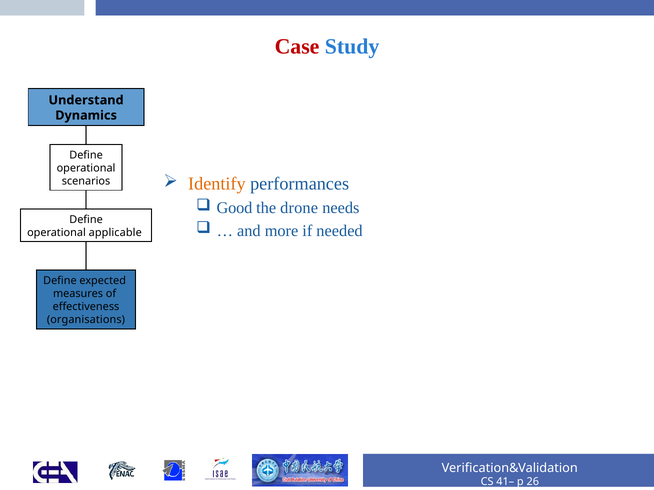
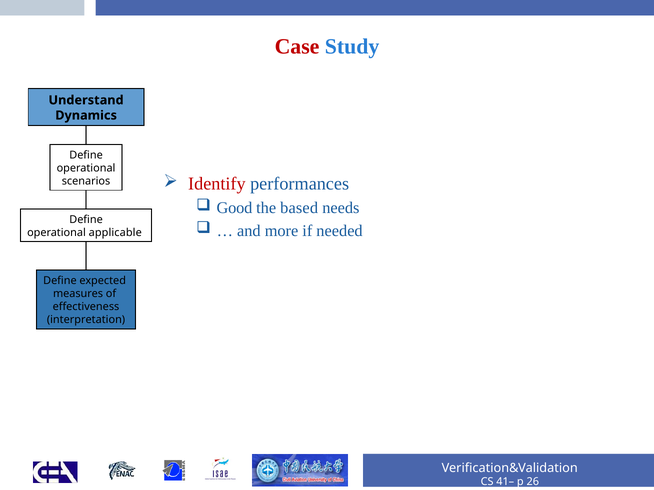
Identify colour: orange -> red
drone: drone -> based
organisations: organisations -> interpretation
